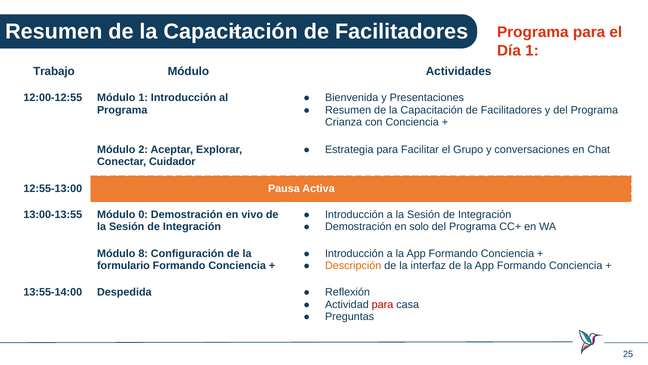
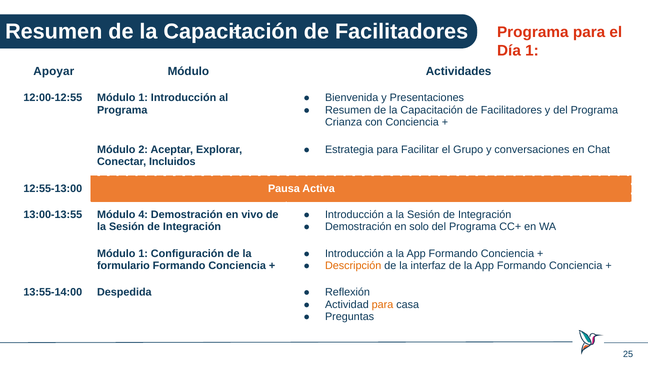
Trabajo: Trabajo -> Apoyar
Cuidador: Cuidador -> Incluidos
0: 0 -> 4
8 at (143, 253): 8 -> 1
para at (383, 304) colour: red -> orange
